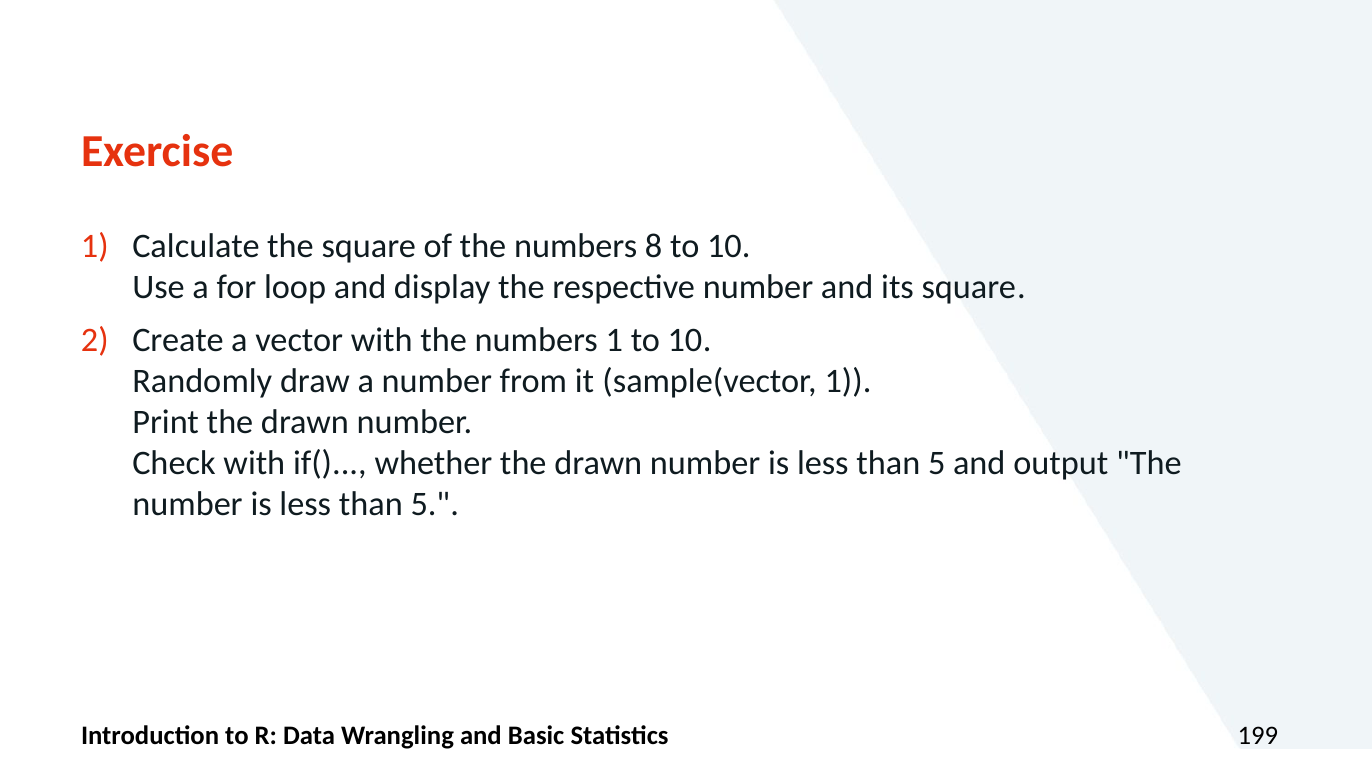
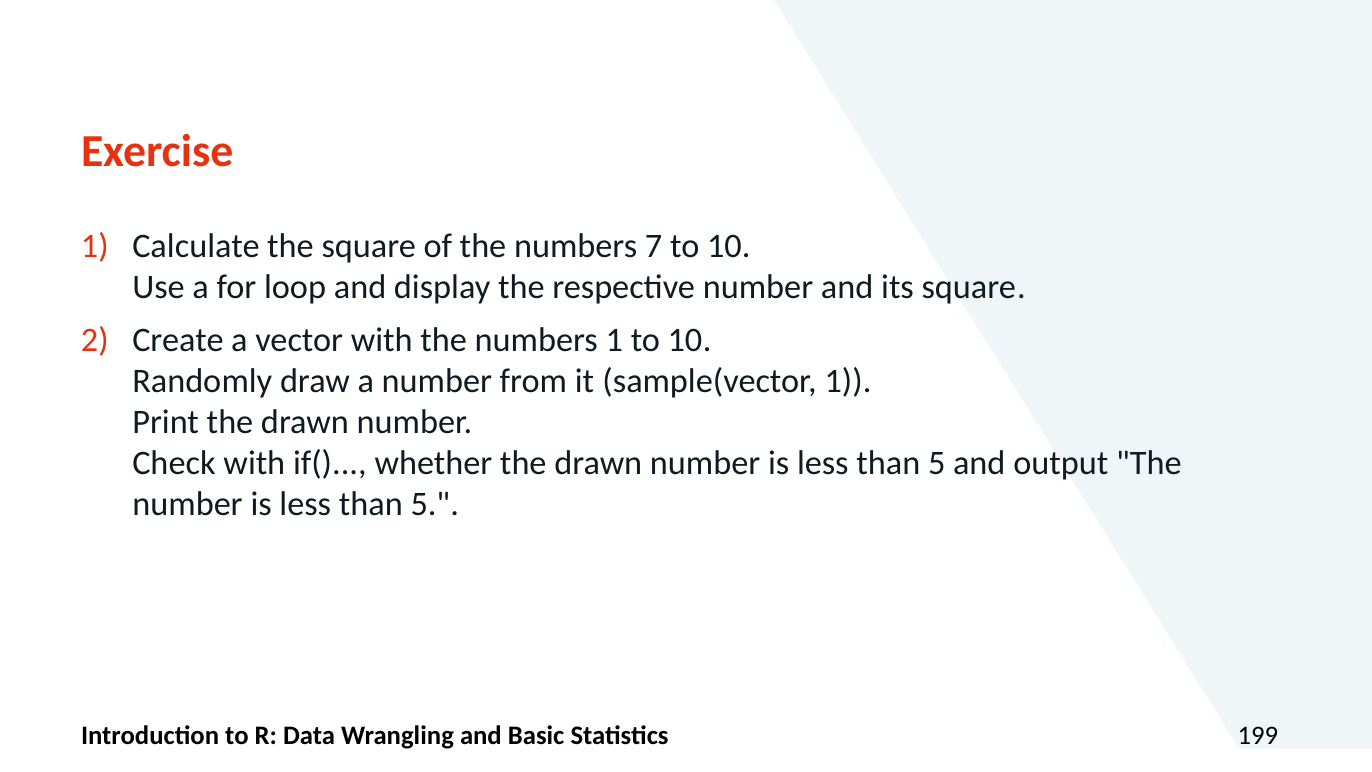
8: 8 -> 7
